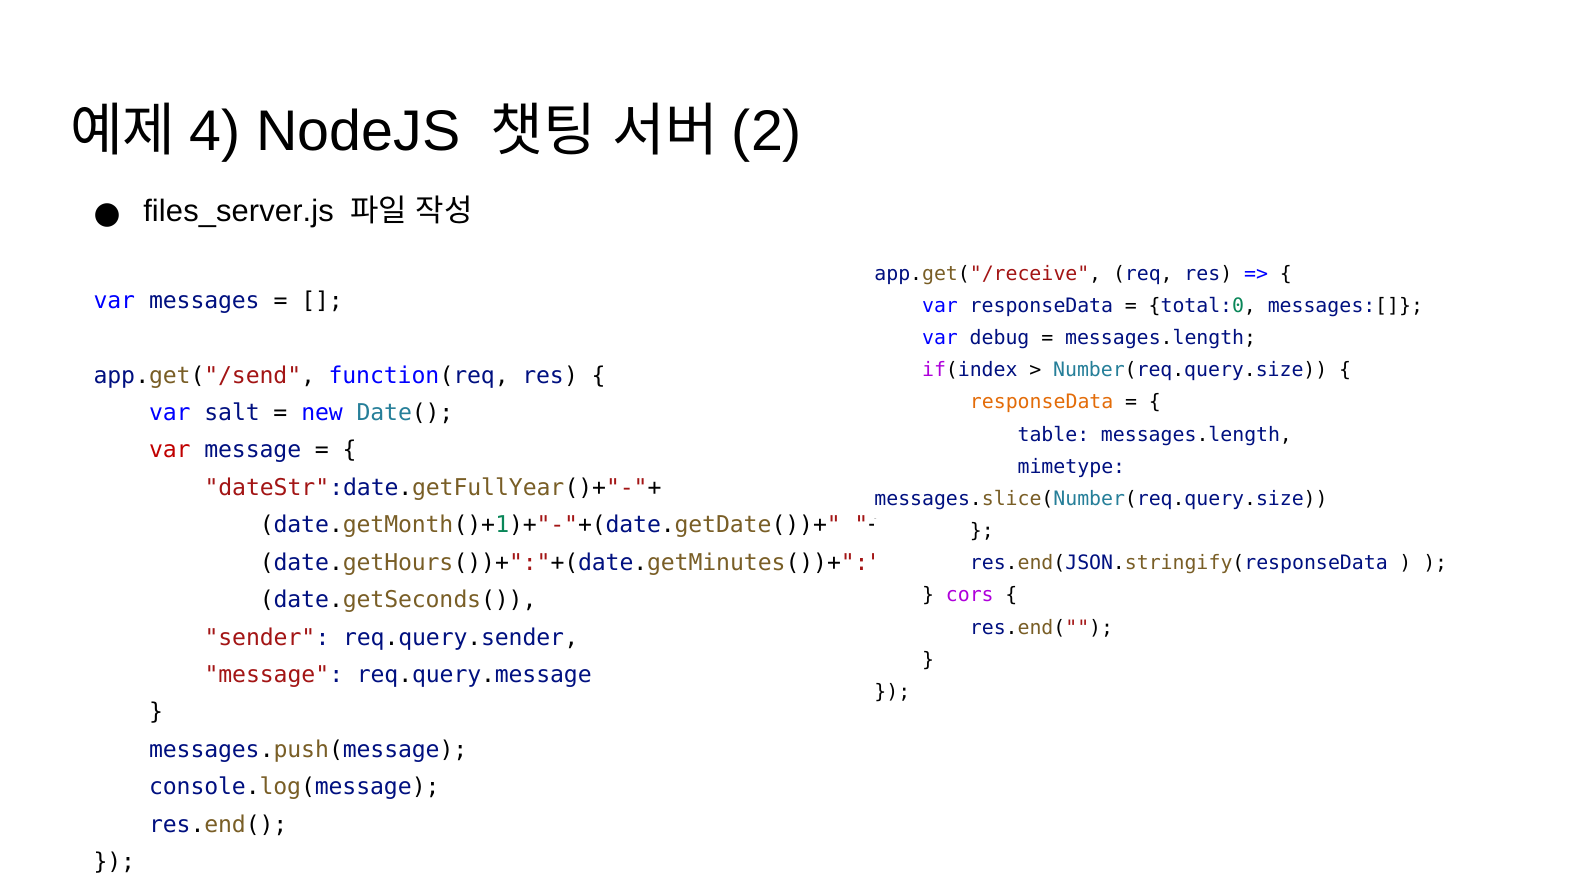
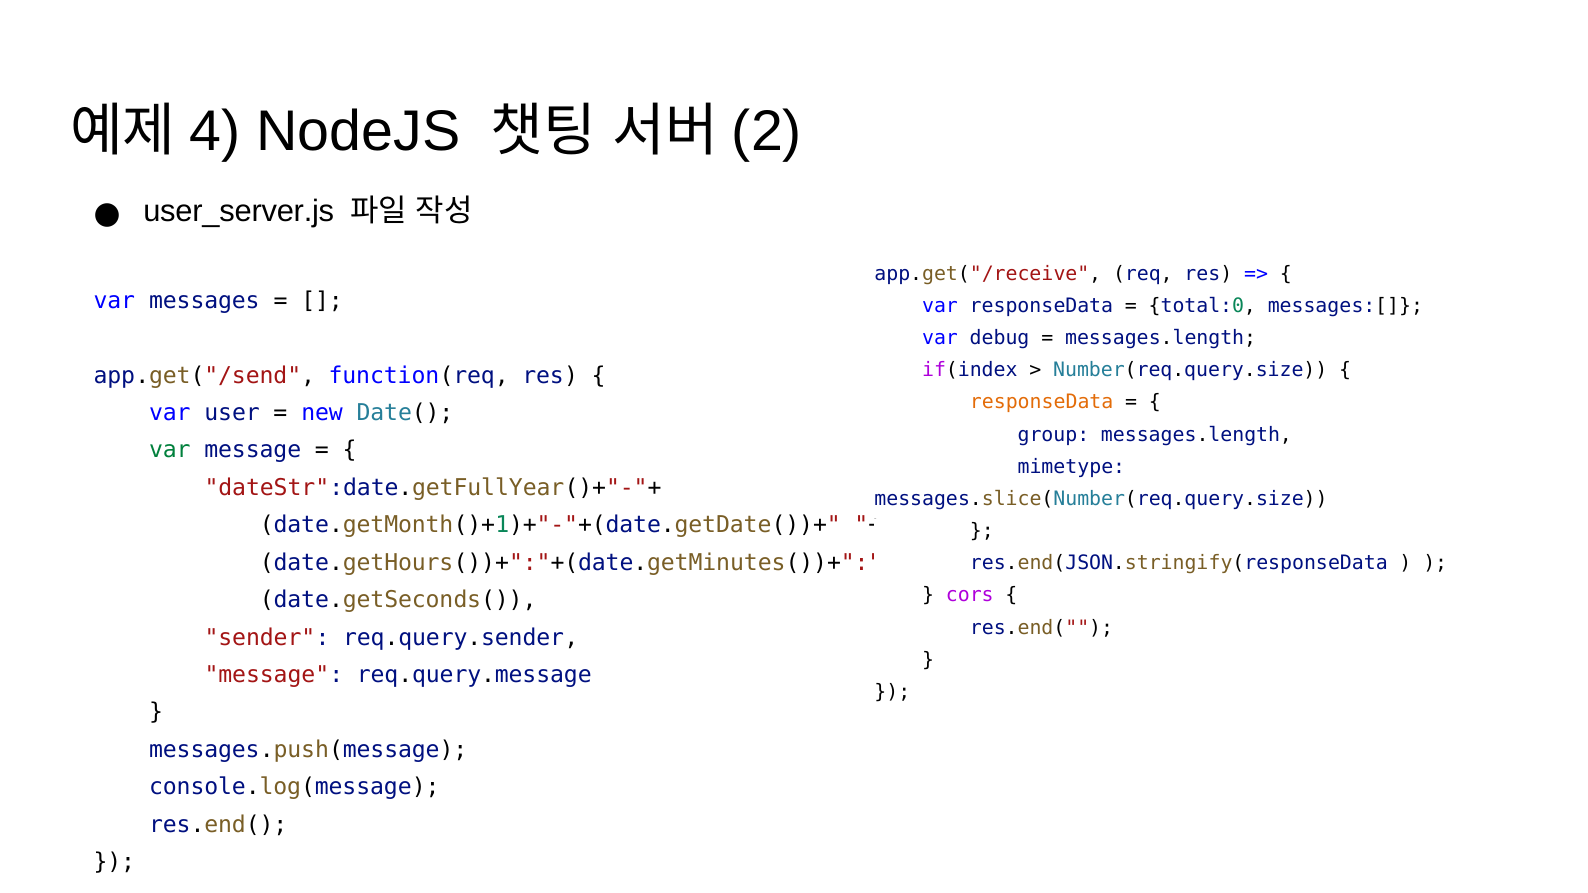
files_server.js: files_server.js -> user_server.js
salt: salt -> user
table: table -> group
var at (170, 450) colour: red -> green
